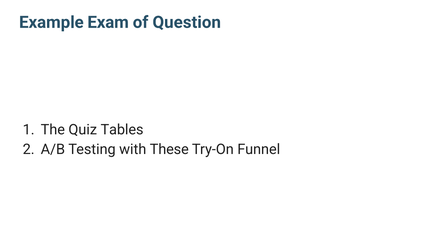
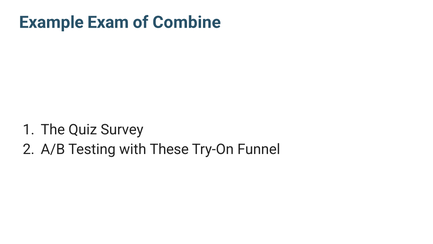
Question: Question -> Combine
Tables: Tables -> Survey
